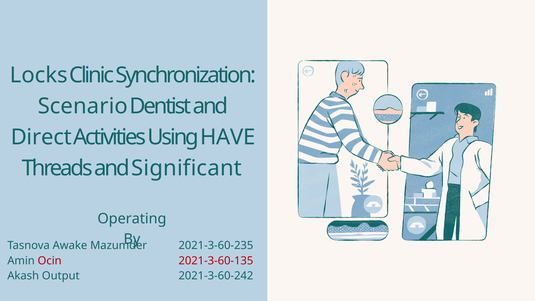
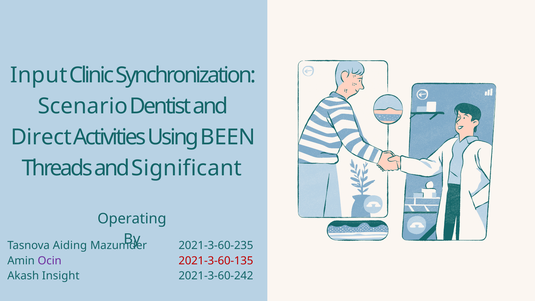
Locks: Locks -> Input
HAVE: HAVE -> BEEN
Awake: Awake -> Aiding
Ocin colour: red -> purple
Output: Output -> Insight
